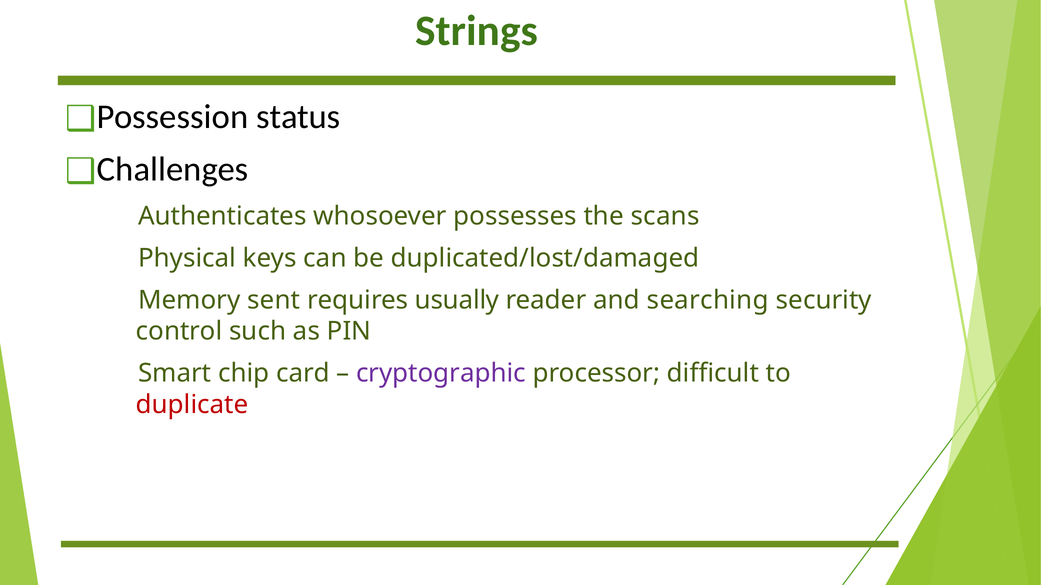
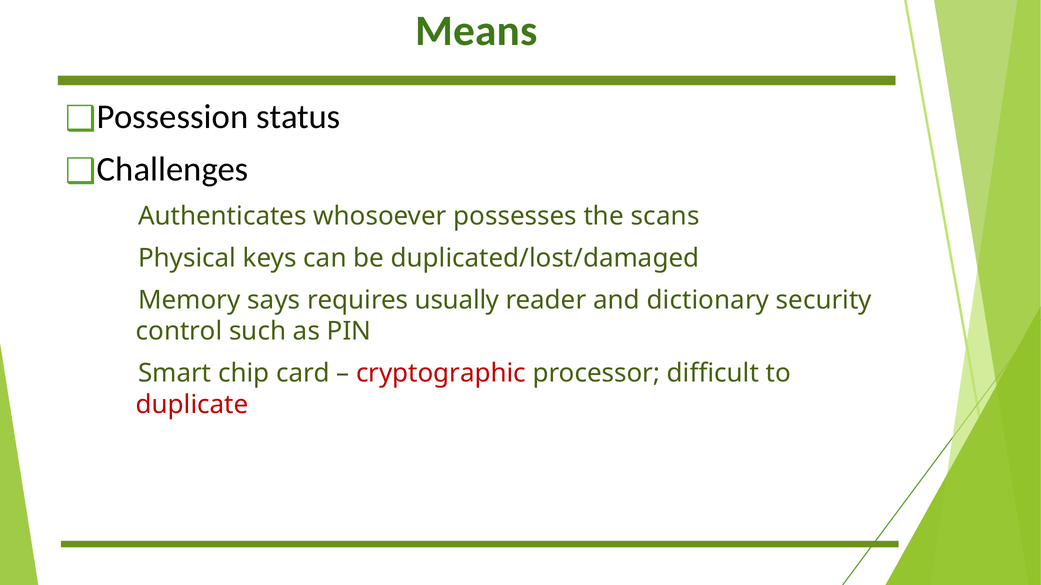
Strings: Strings -> Means
sent: sent -> says
searching: searching -> dictionary
cryptographic colour: purple -> red
